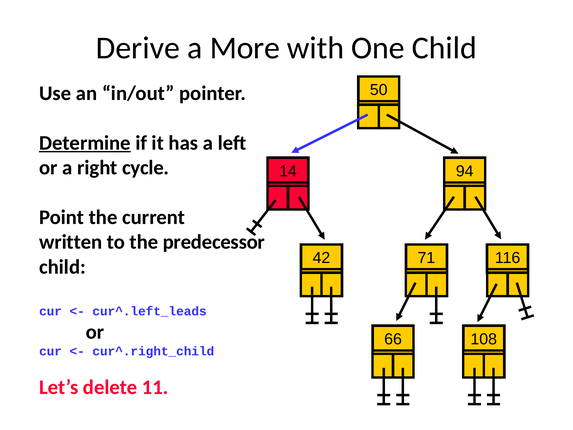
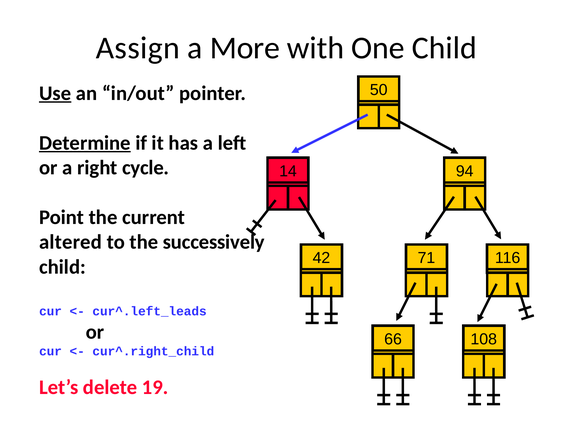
Derive: Derive -> Assign
Use underline: none -> present
written: written -> altered
predecessor: predecessor -> successively
11: 11 -> 19
